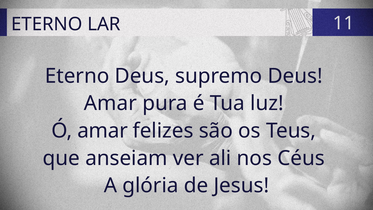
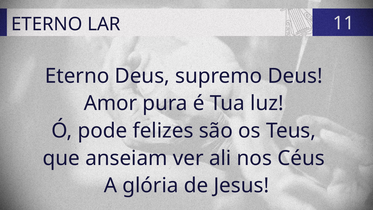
Amar at (110, 103): Amar -> Amor
Ó amar: amar -> pode
